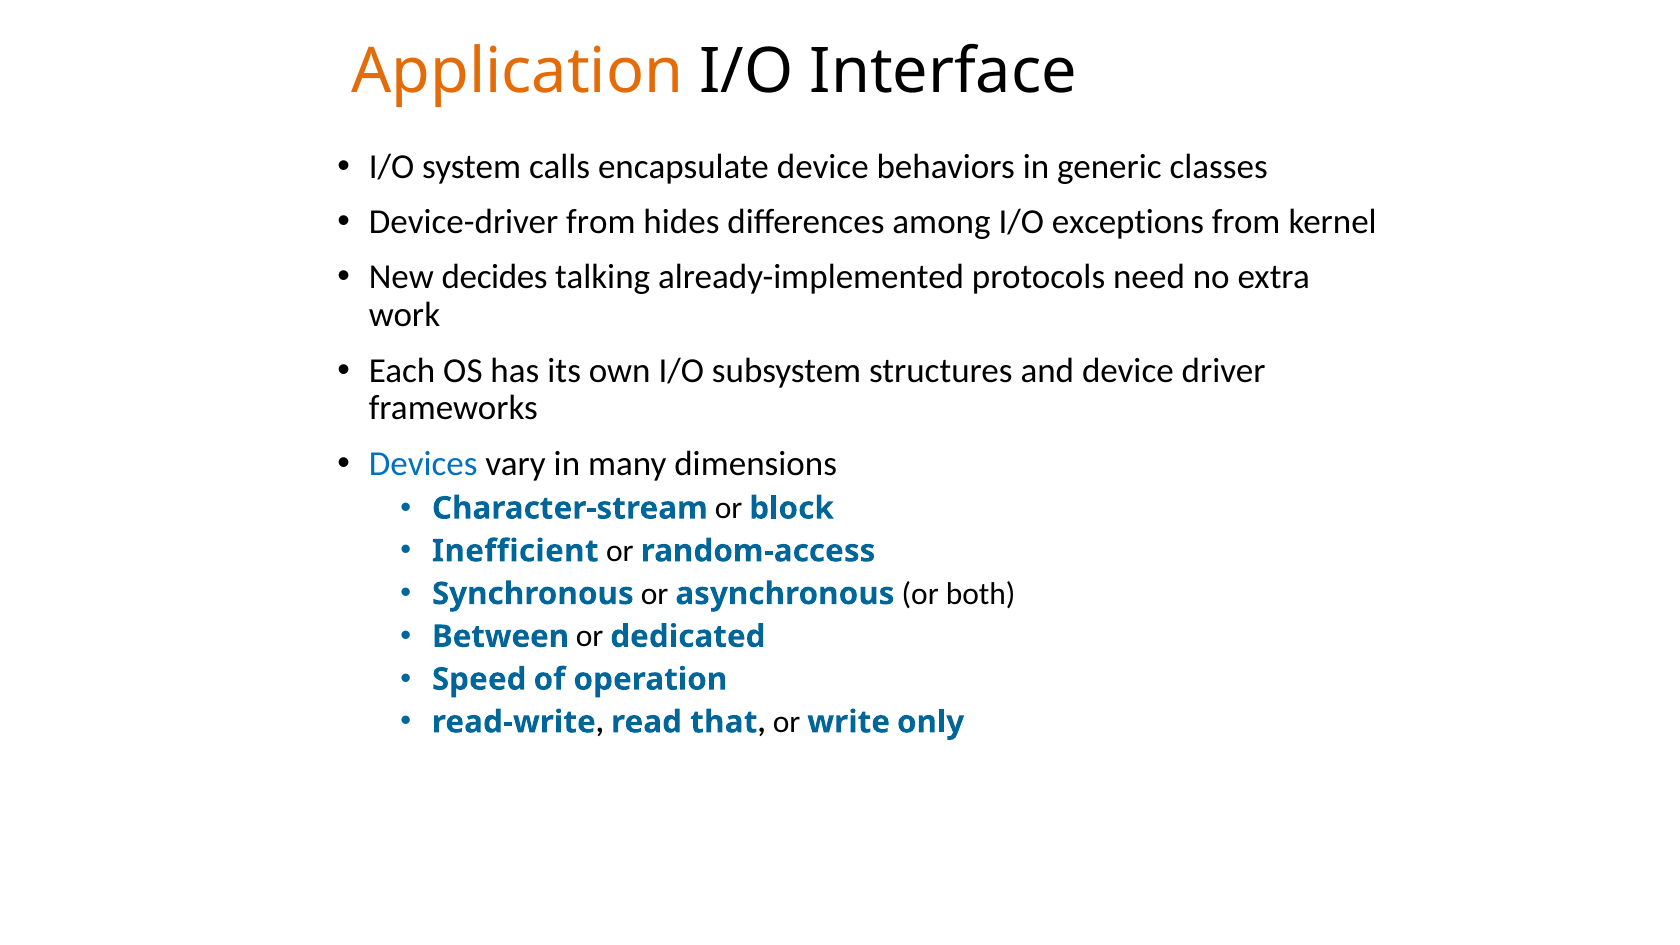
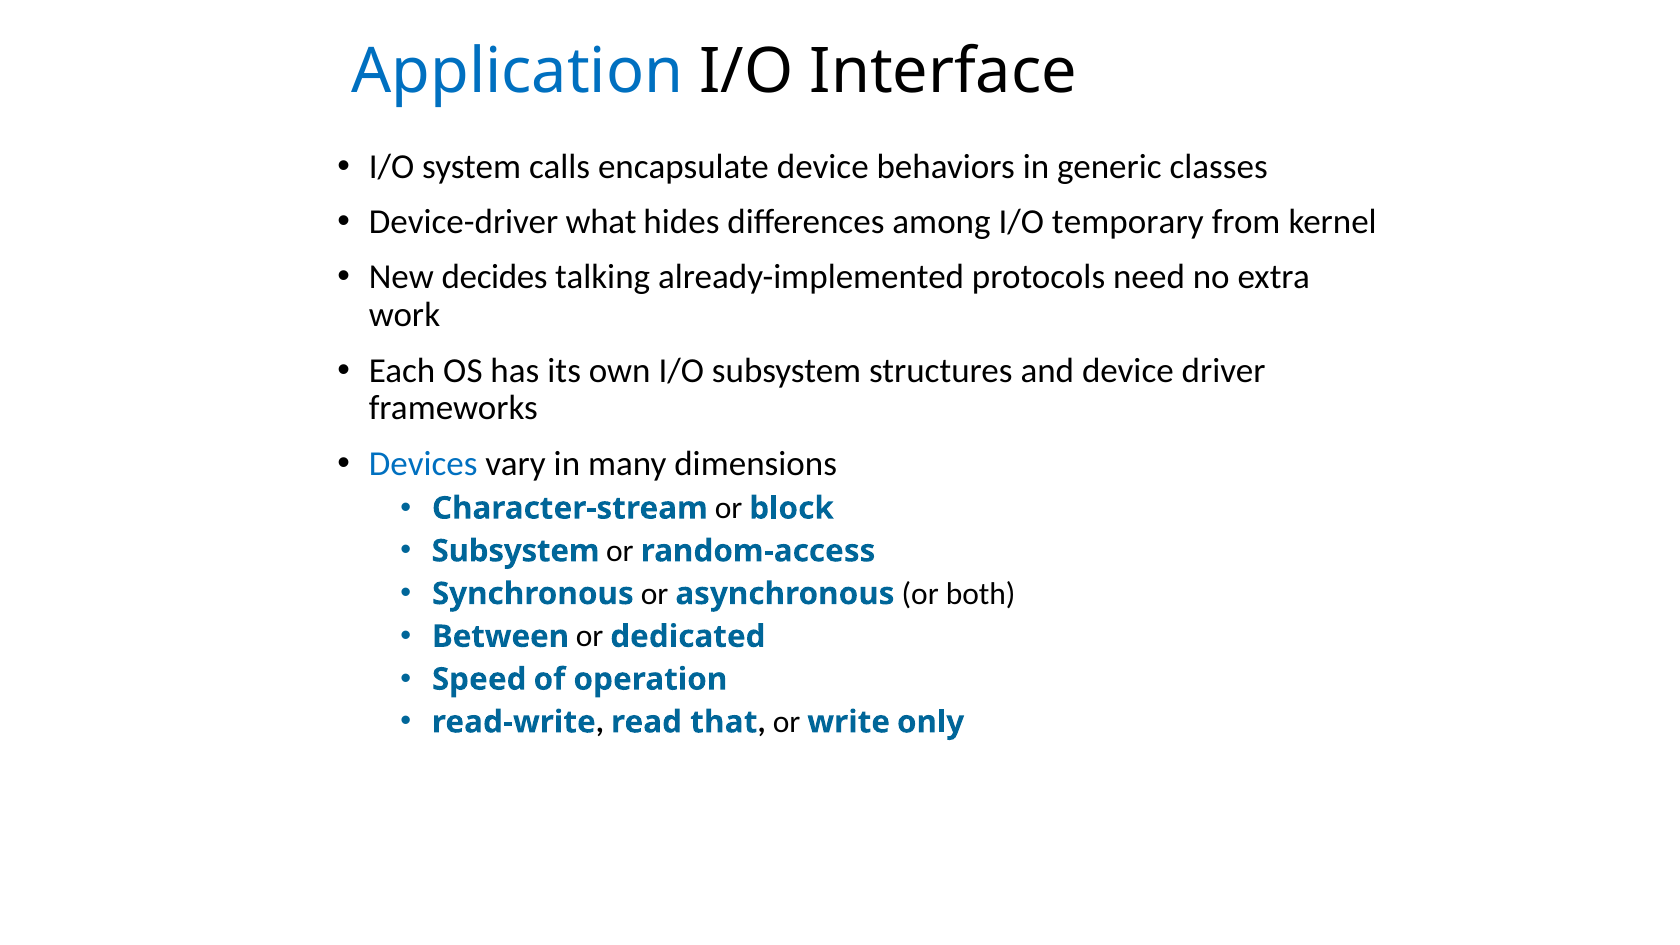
Application colour: orange -> blue
Device-driver from: from -> what
exceptions: exceptions -> temporary
Inefficient at (515, 551): Inefficient -> Subsystem
